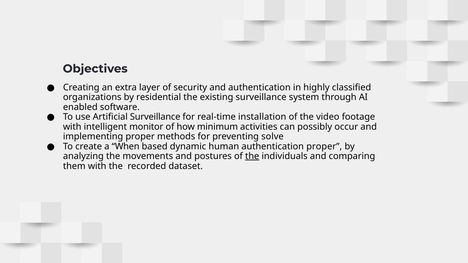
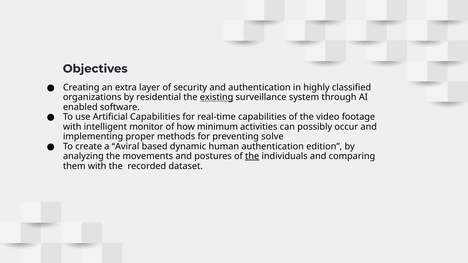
existing underline: none -> present
Artificial Surveillance: Surveillance -> Capabilities
real-time installation: installation -> capabilities
When: When -> Aviral
authentication proper: proper -> edition
